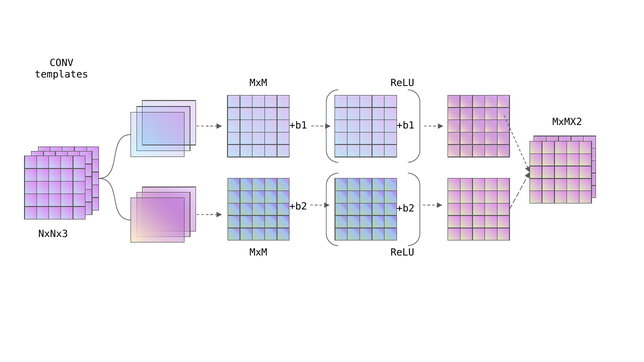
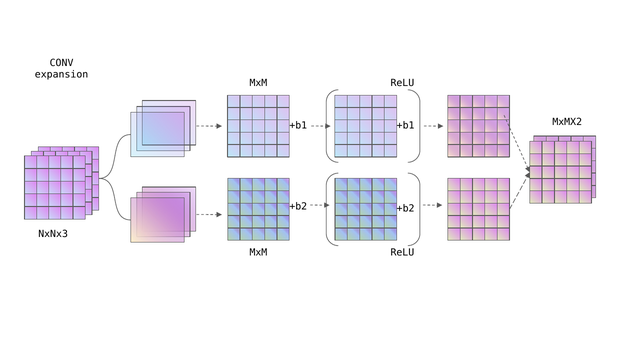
templates: templates -> expansion
